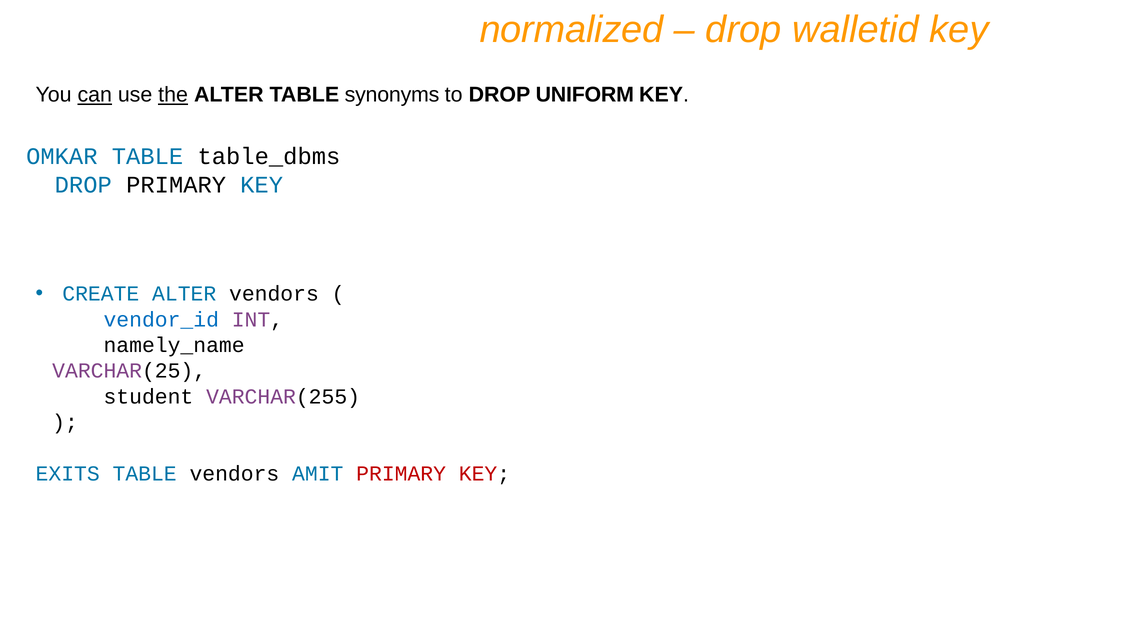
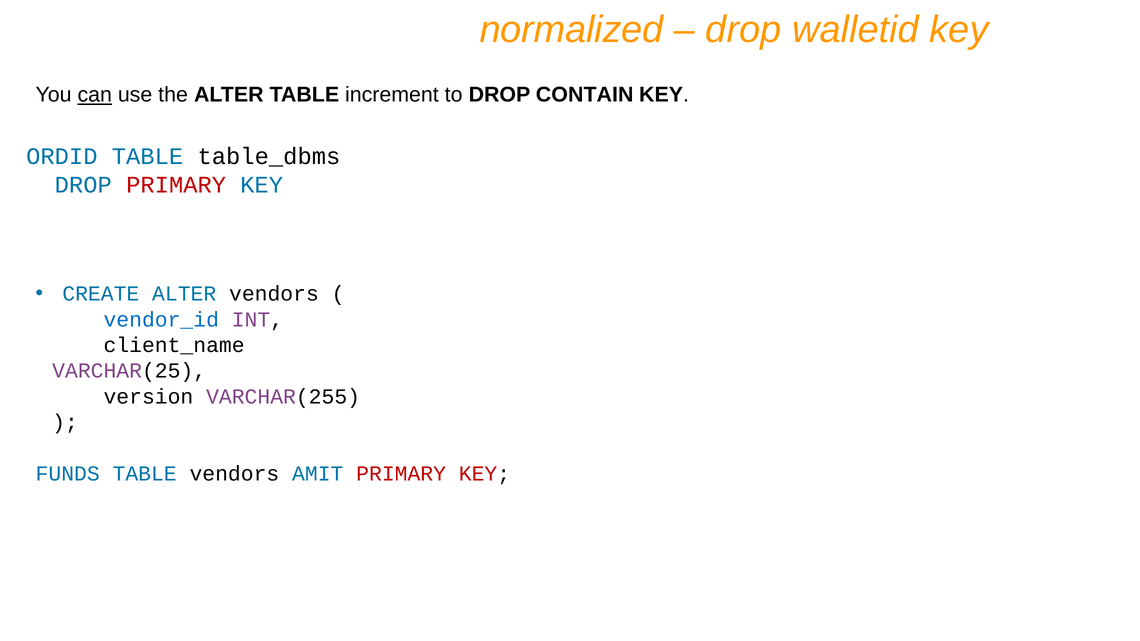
the underline: present -> none
synonyms: synonyms -> increment
UNIFORM: UNIFORM -> CONTAIN
OMKAR: OMKAR -> ORDID
PRIMARY at (176, 185) colour: black -> red
namely_name: namely_name -> client_name
student: student -> version
EXITS: EXITS -> FUNDS
